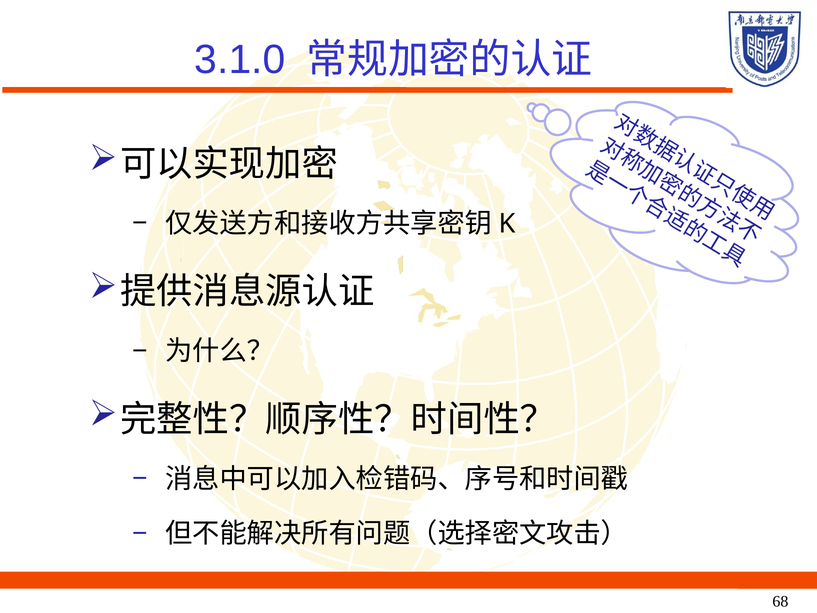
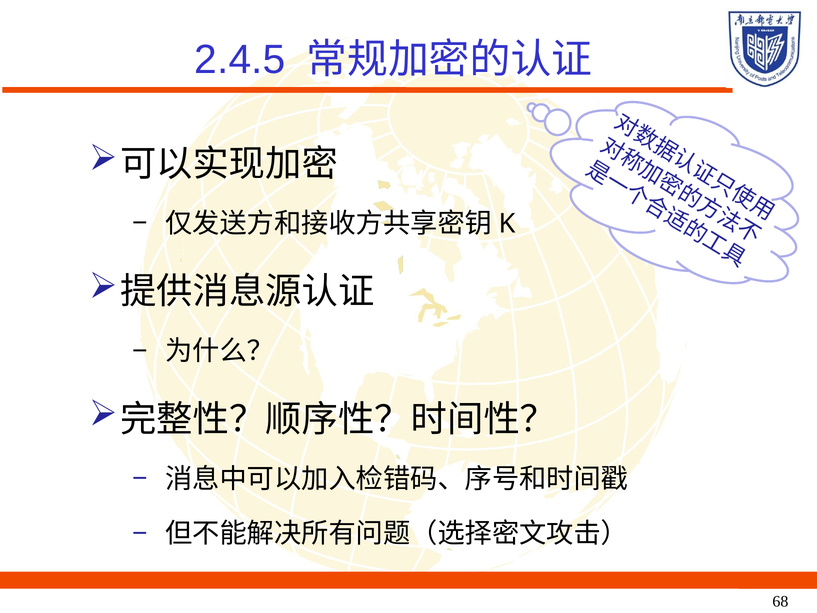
3.1.0: 3.1.0 -> 2.4.5
